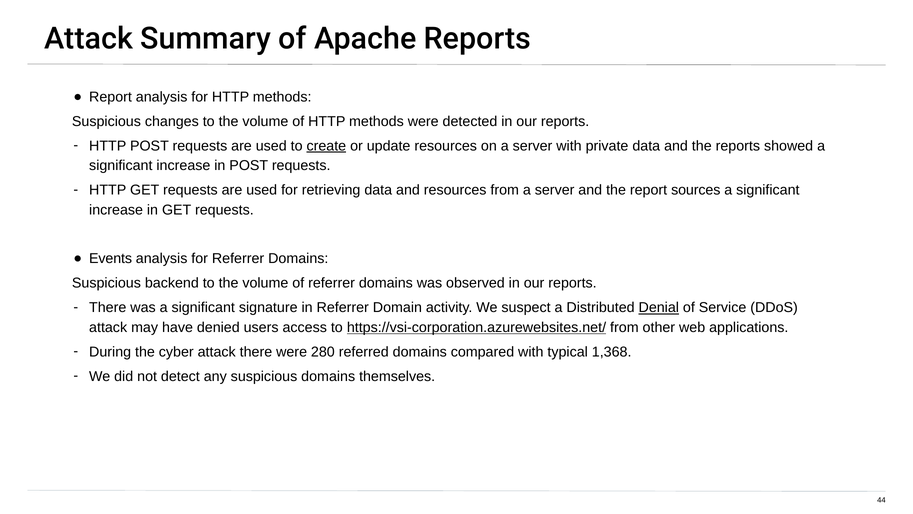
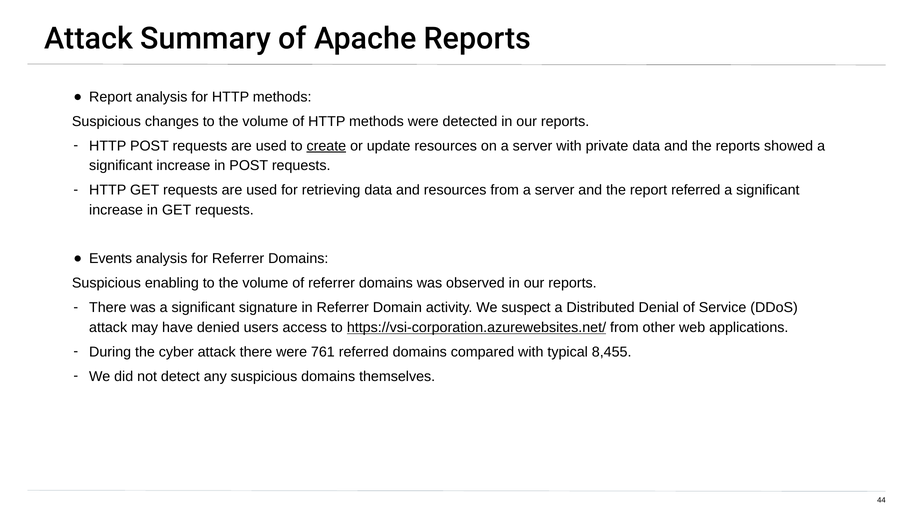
report sources: sources -> referred
backend: backend -> enabling
Denial underline: present -> none
280: 280 -> 761
1,368: 1,368 -> 8,455
